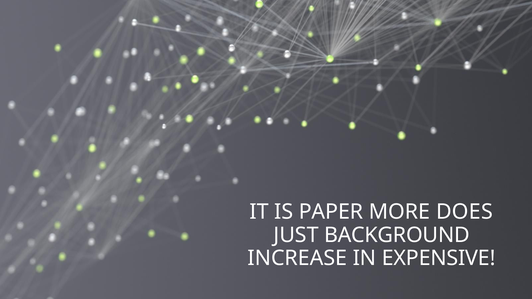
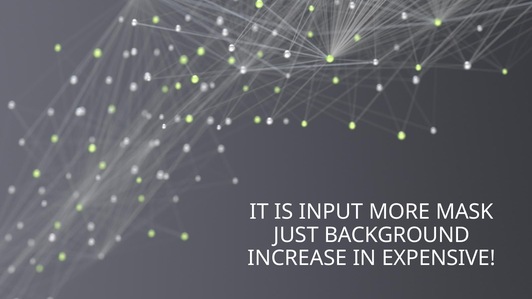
PAPER: PAPER -> INPUT
DOES: DOES -> MASK
